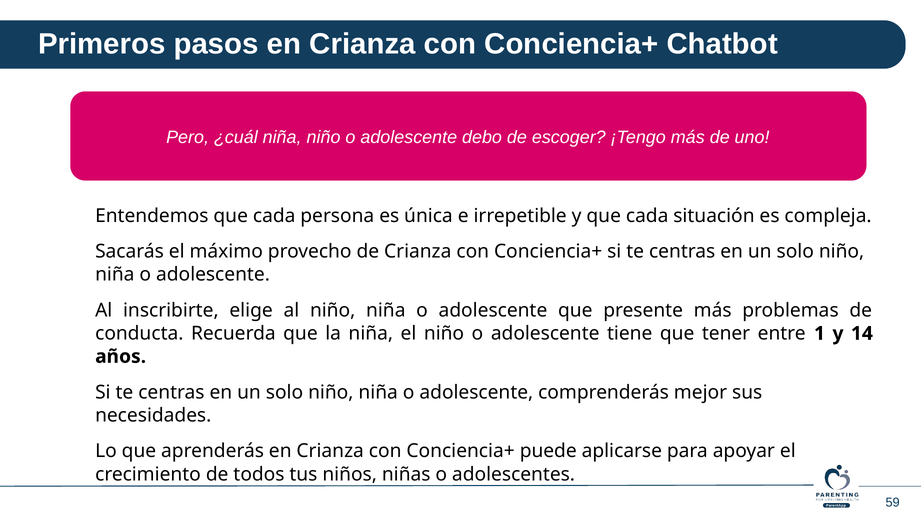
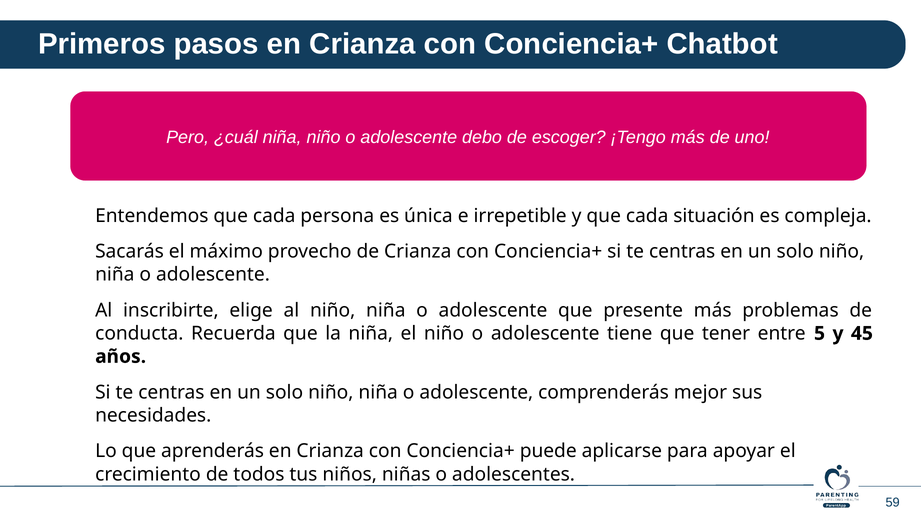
1: 1 -> 5
14: 14 -> 45
